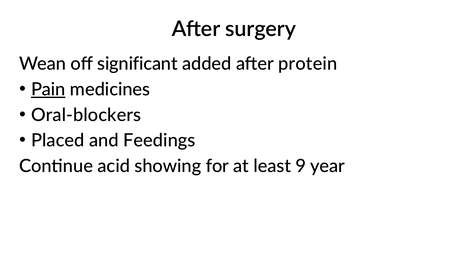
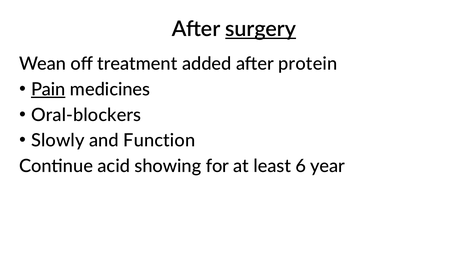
surgery underline: none -> present
significant: significant -> treatment
Placed: Placed -> Slowly
Feedings: Feedings -> Function
9: 9 -> 6
